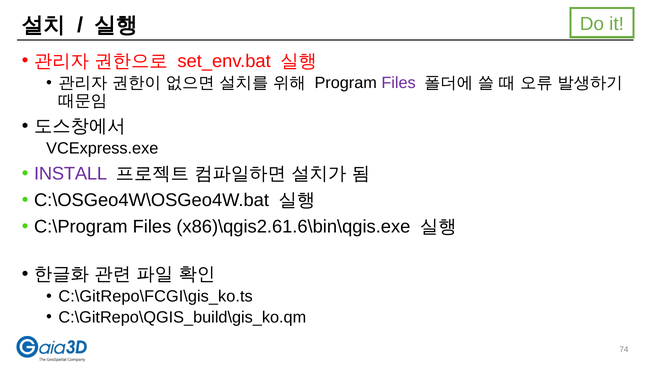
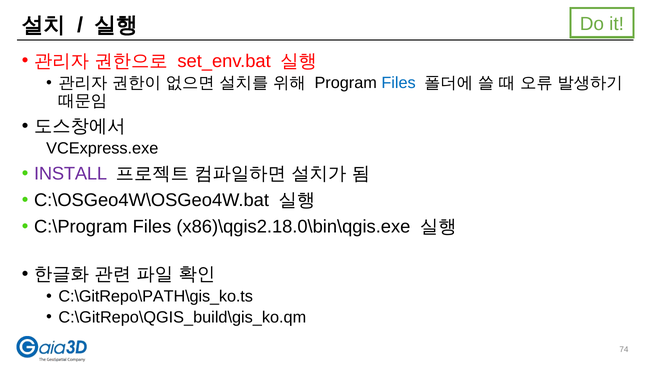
Files at (399, 83) colour: purple -> blue
x86)\qgis2.61.6\bin\qgis.exe: x86)\qgis2.61.6\bin\qgis.exe -> x86)\qgis2.18.0\bin\qgis.exe
C:\GitRepo\FCGI\gis_ko.ts: C:\GitRepo\FCGI\gis_ko.ts -> C:\GitRepo\PATH\gis_ko.ts
